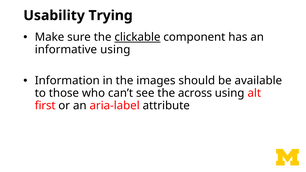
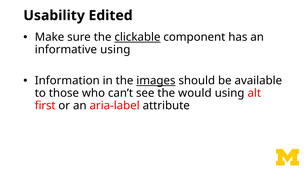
Trying: Trying -> Edited
images underline: none -> present
across: across -> would
